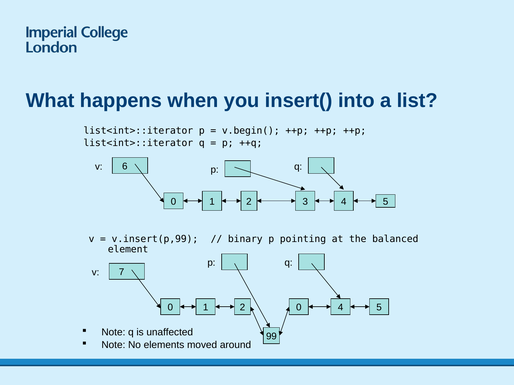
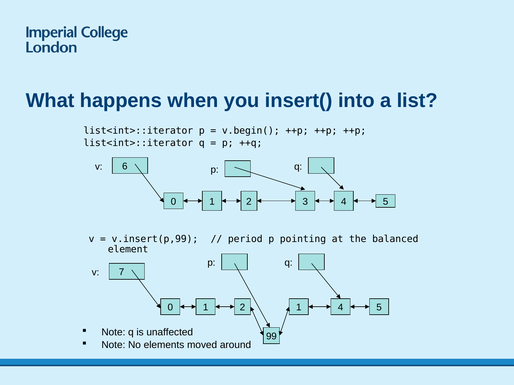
binary: binary -> period
1 0: 0 -> 1
